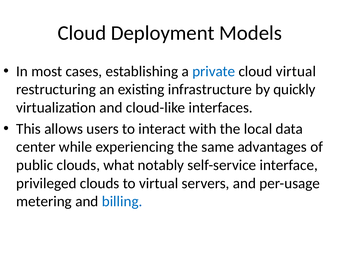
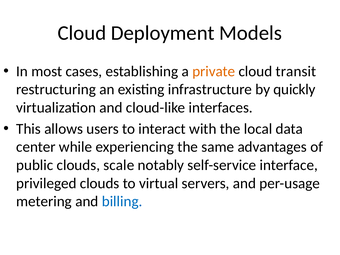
private colour: blue -> orange
cloud virtual: virtual -> transit
what: what -> scale
